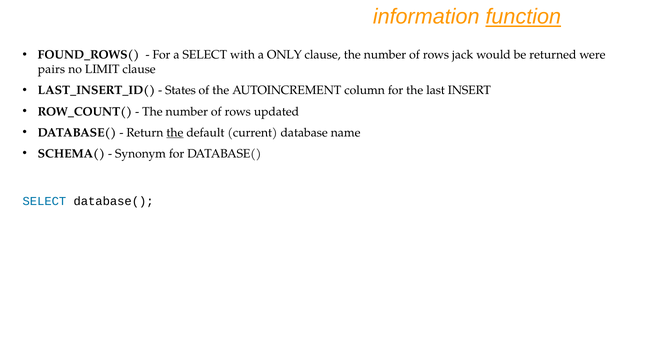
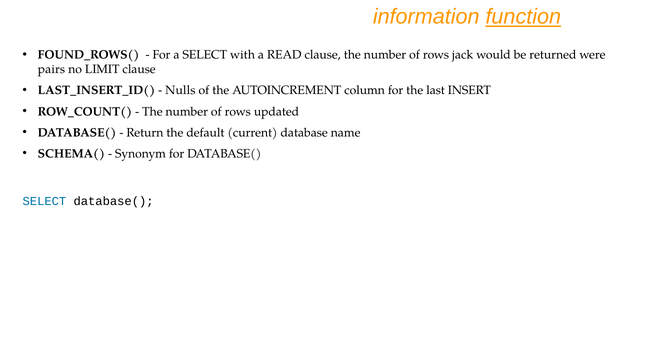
ONLY: ONLY -> READ
States: States -> Nulls
the at (175, 132) underline: present -> none
